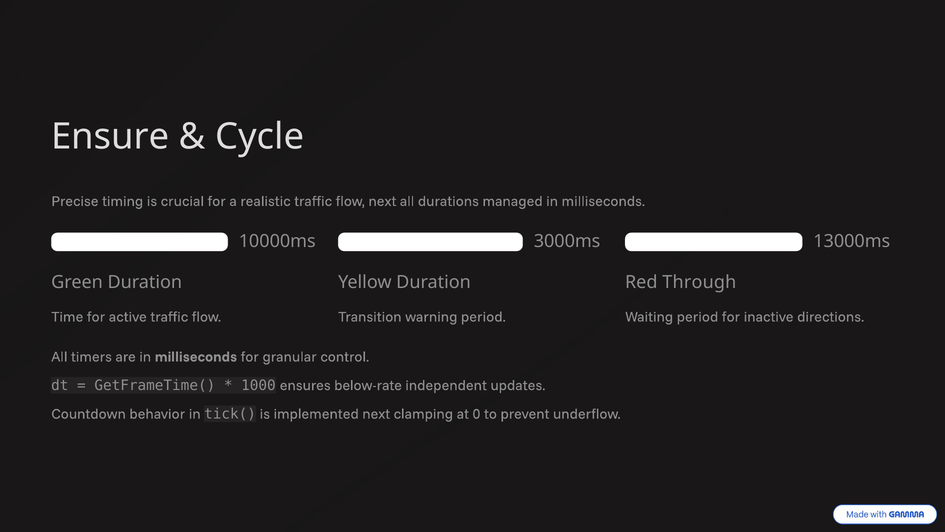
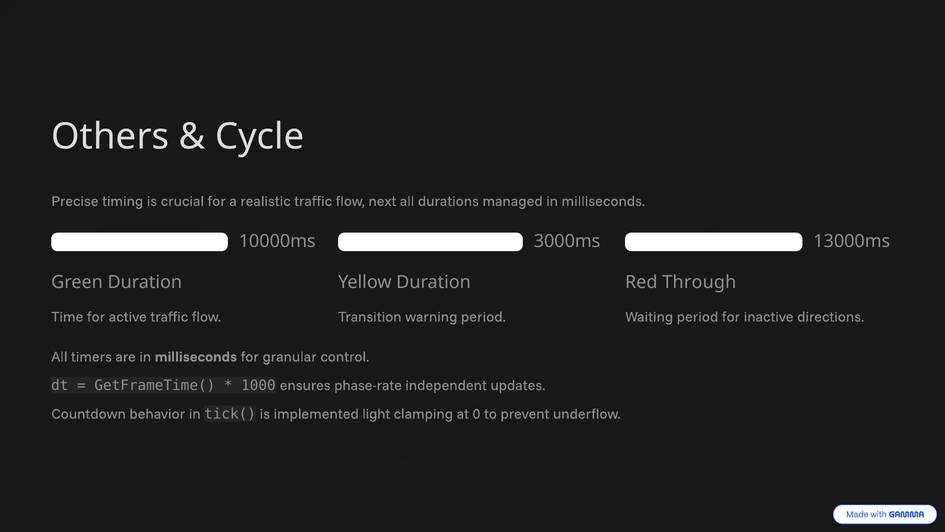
Ensure: Ensure -> Others
below-rate: below-rate -> phase-rate
implemented next: next -> light
